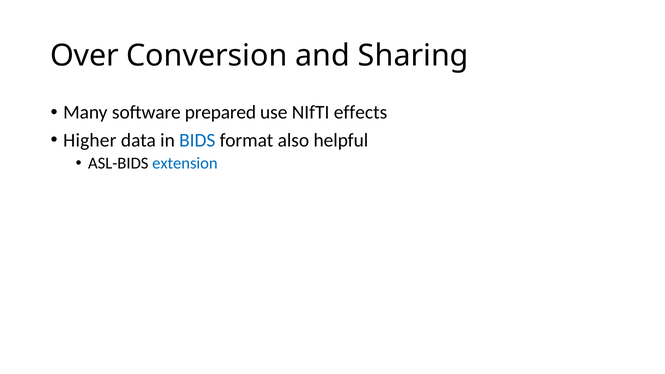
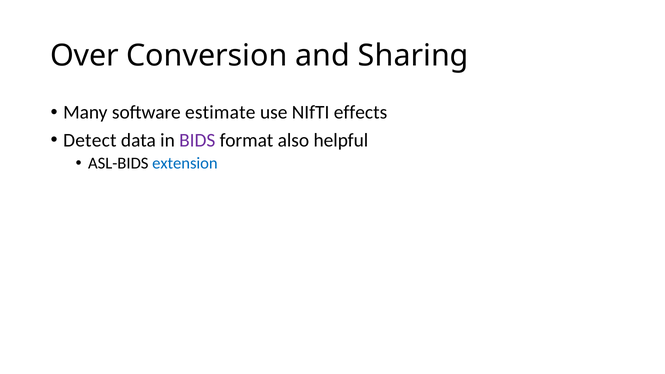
prepared: prepared -> estimate
Higher: Higher -> Detect
BIDS colour: blue -> purple
